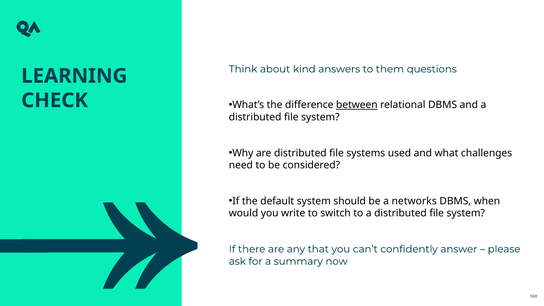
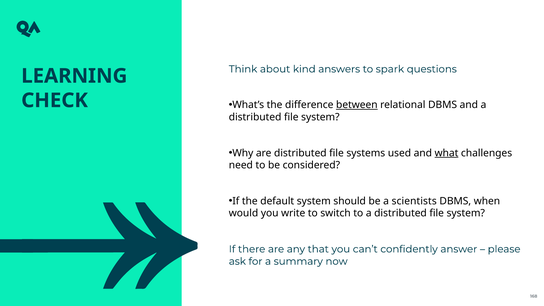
them: them -> spark
what underline: none -> present
networks: networks -> scientists
